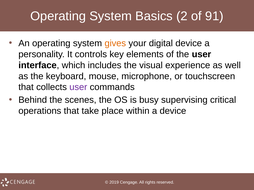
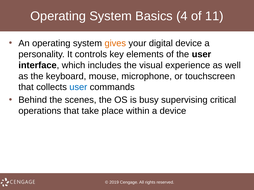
2: 2 -> 4
91: 91 -> 11
user at (78, 87) colour: purple -> blue
